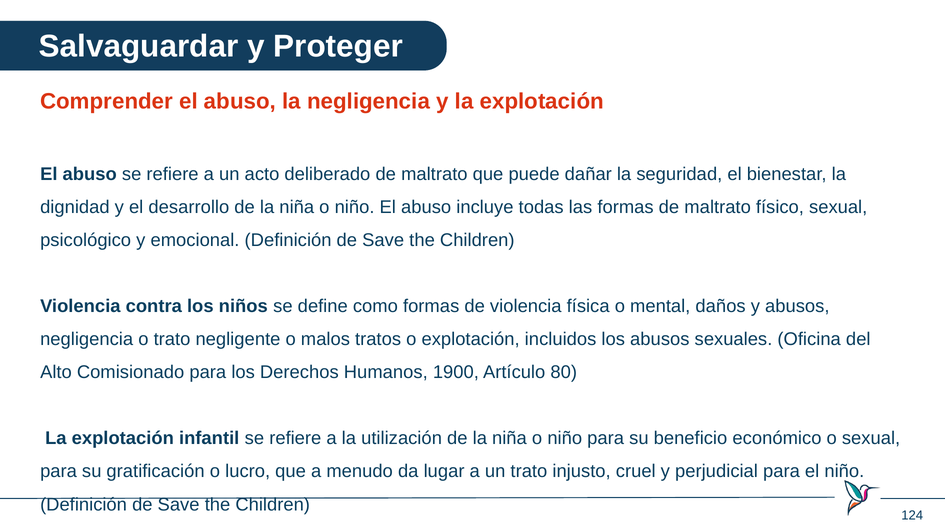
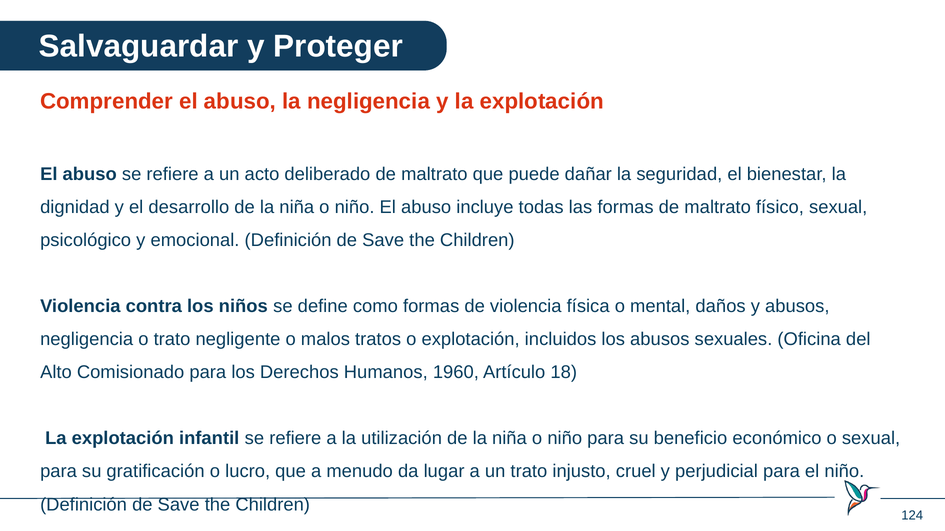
1900: 1900 -> 1960
80: 80 -> 18
